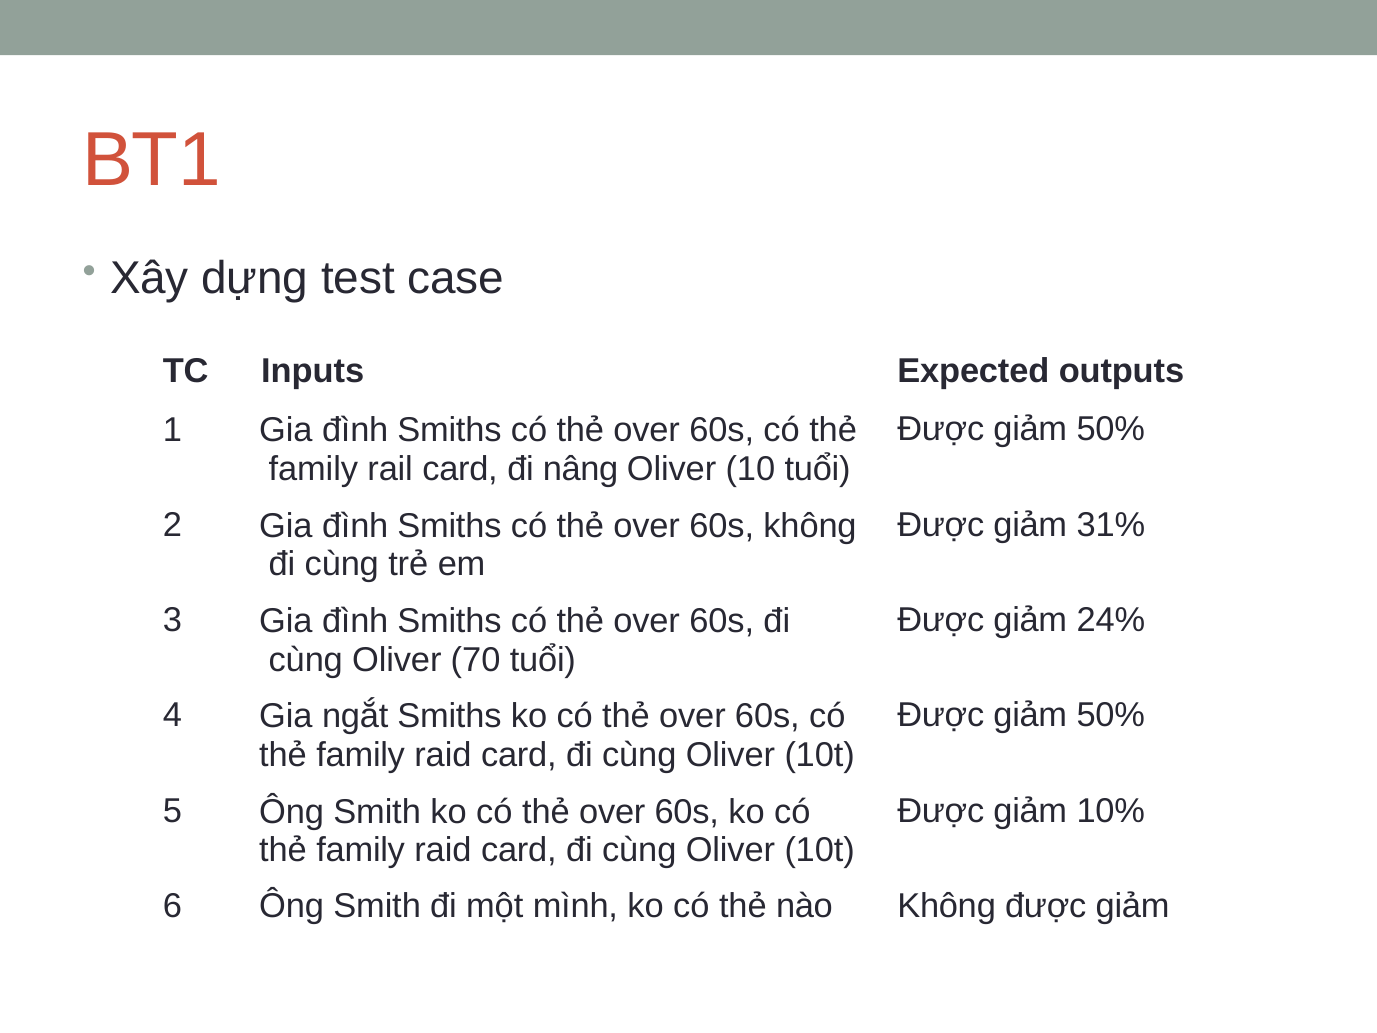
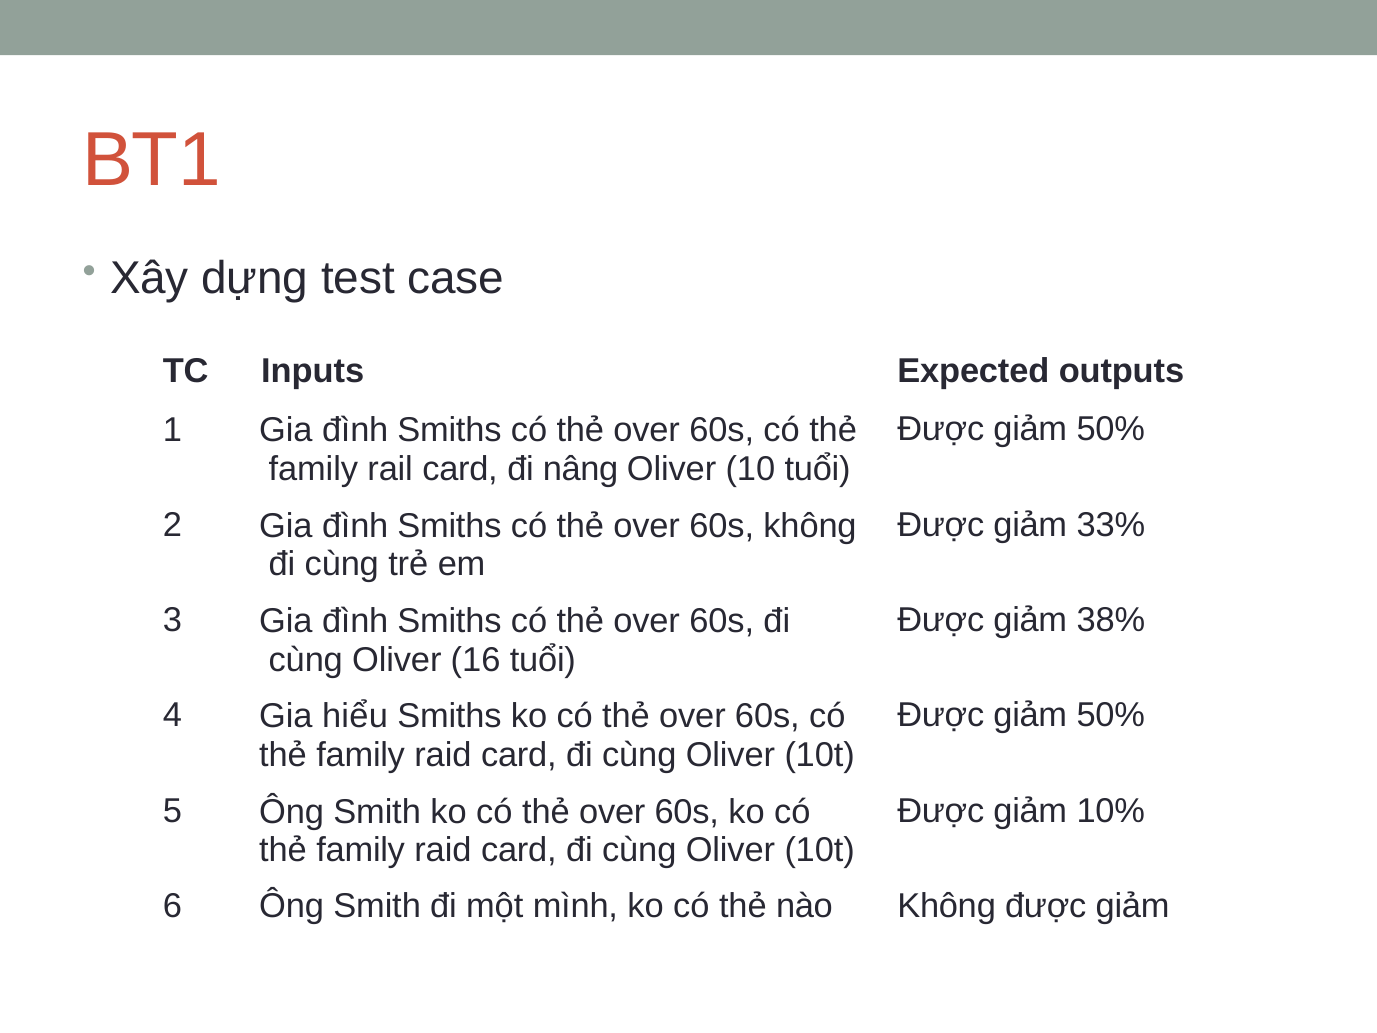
31%: 31% -> 33%
24%: 24% -> 38%
70: 70 -> 16
ngắt: ngắt -> hiểu
